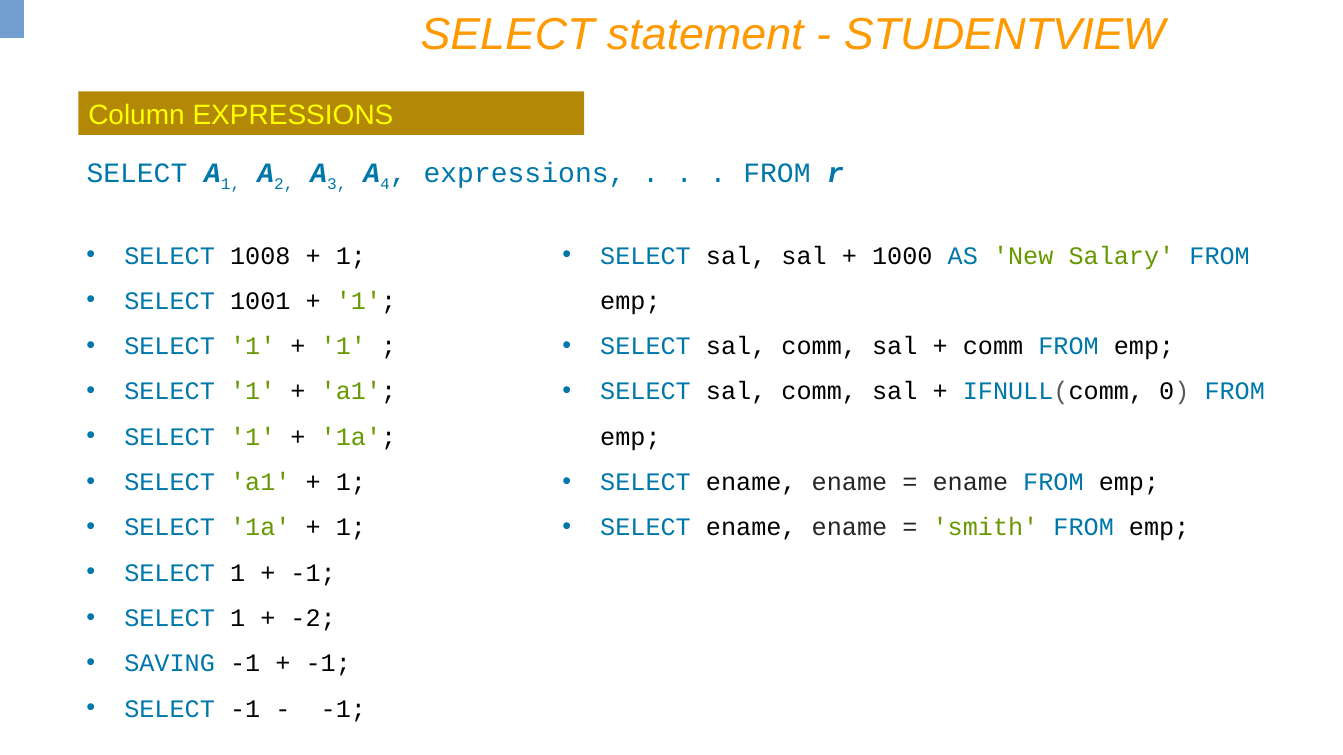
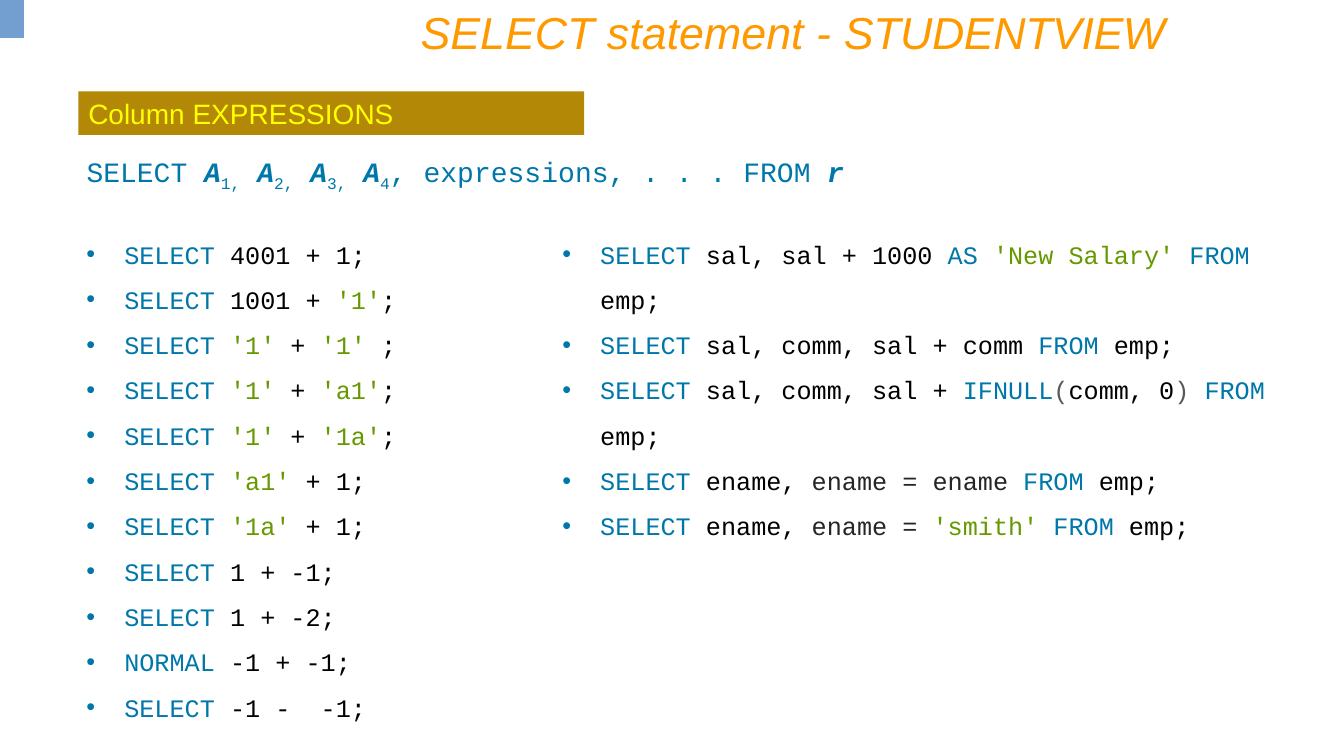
1008: 1008 -> 4001
SAVING: SAVING -> NORMAL
